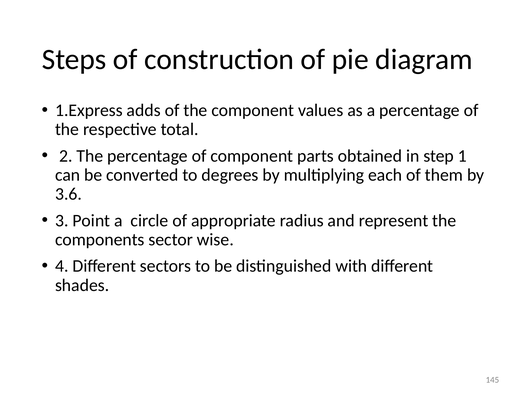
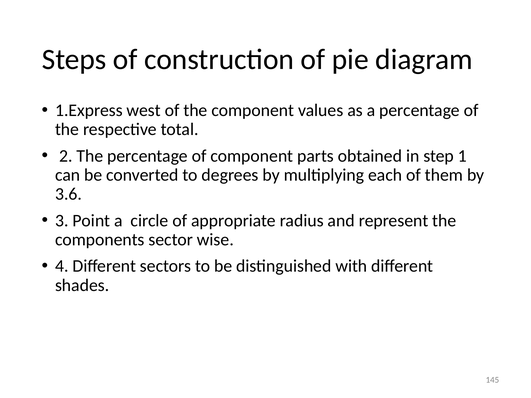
adds: adds -> west
